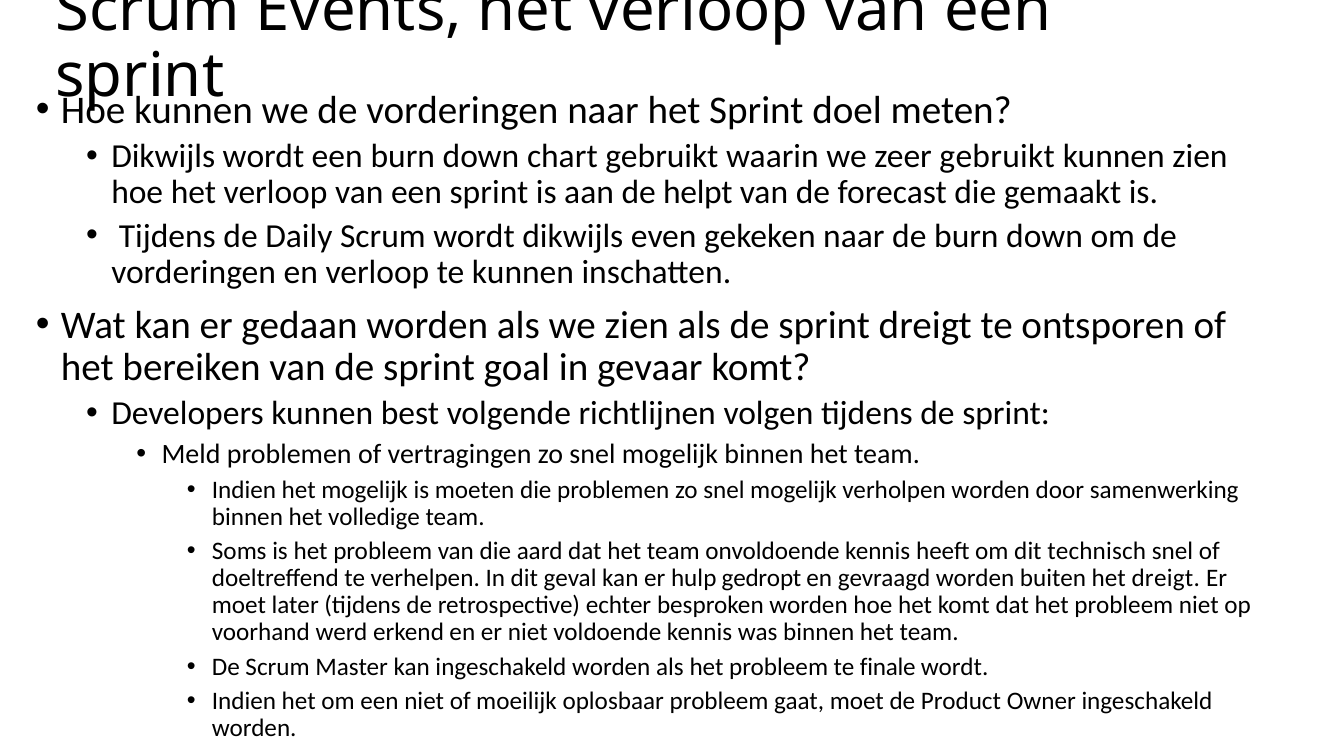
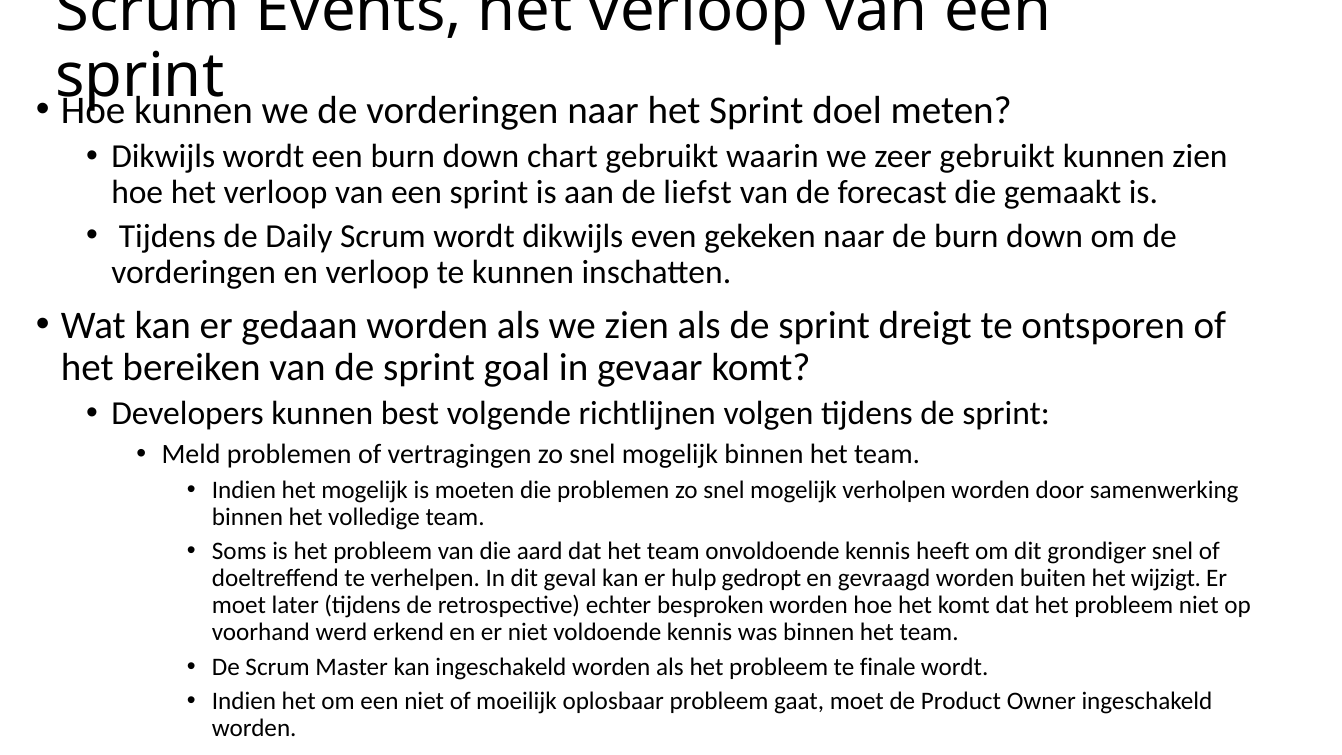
helpt: helpt -> liefst
technisch: technisch -> grondiger
het dreigt: dreigt -> wijzigt
